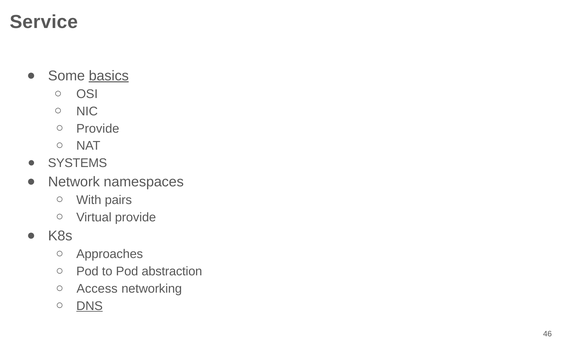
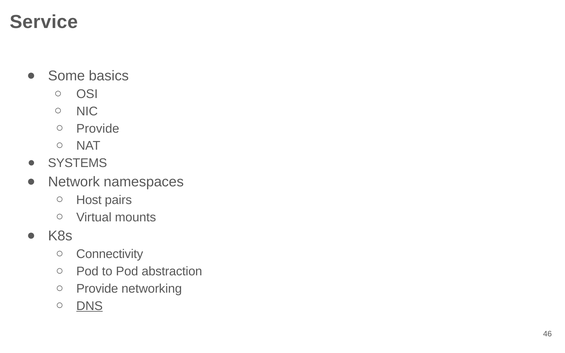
basics underline: present -> none
With: With -> Host
Virtual provide: provide -> mounts
Approaches: Approaches -> Connectivity
Access at (97, 289): Access -> Provide
